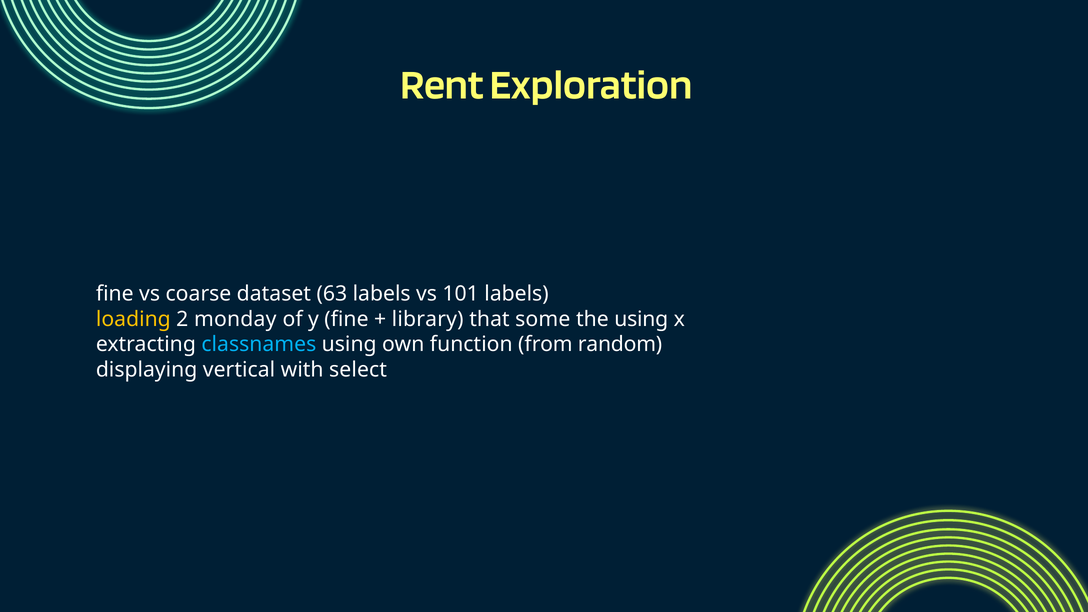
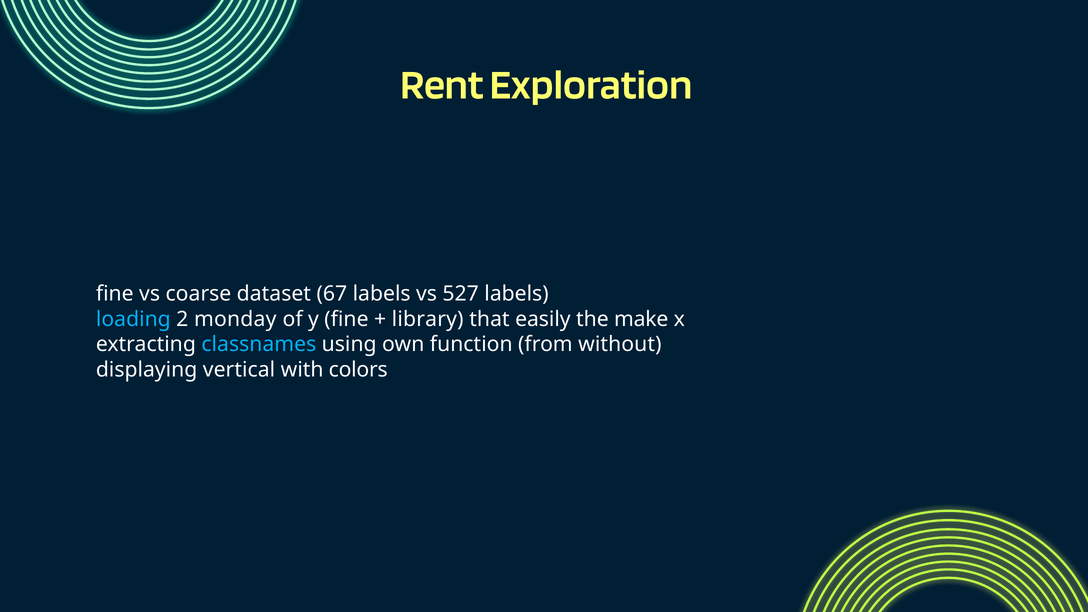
63: 63 -> 67
101: 101 -> 527
loading colour: yellow -> light blue
some: some -> easily
the using: using -> make
random: random -> without
select: select -> colors
